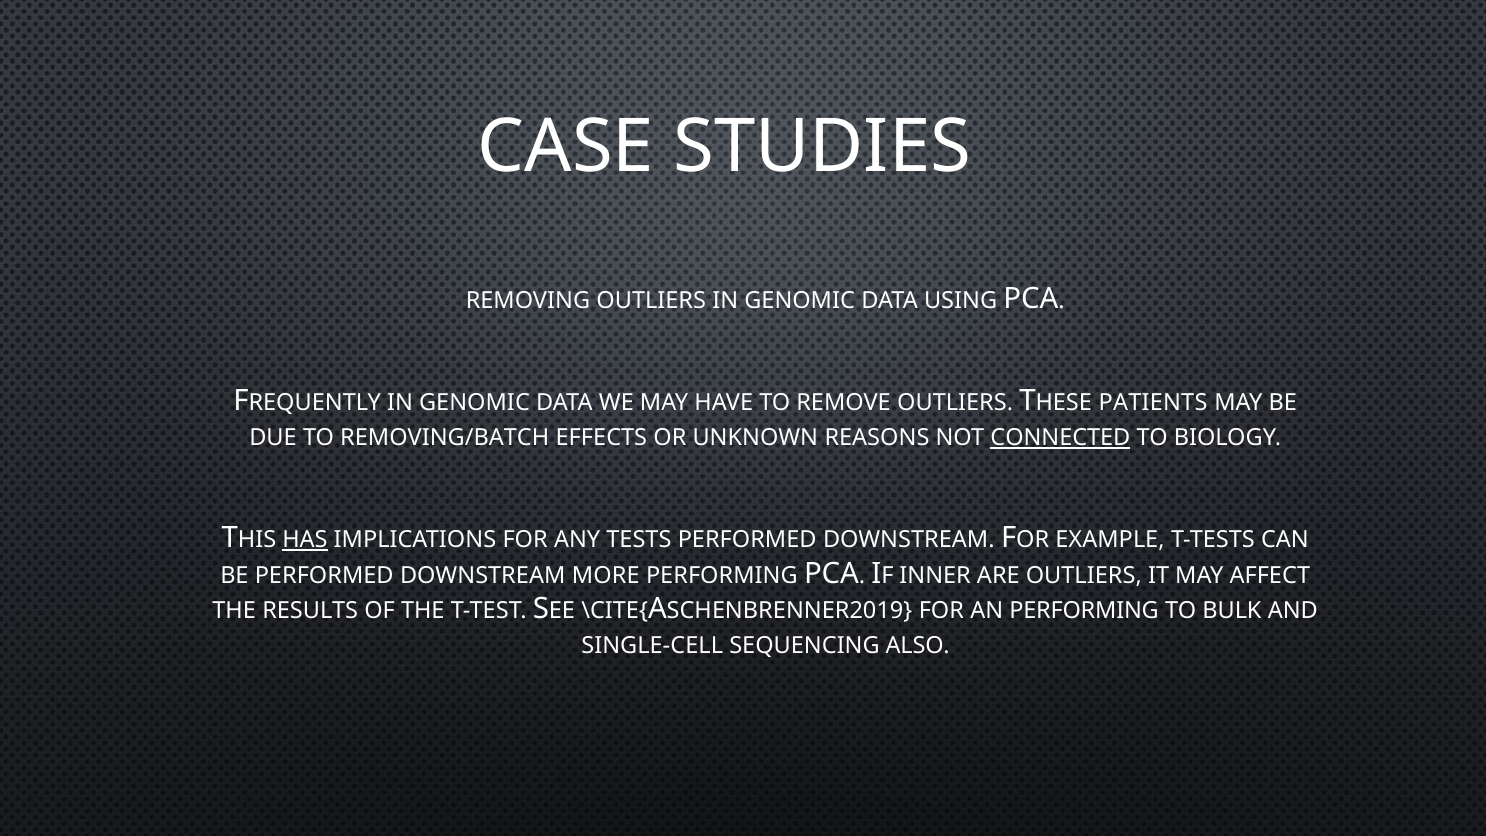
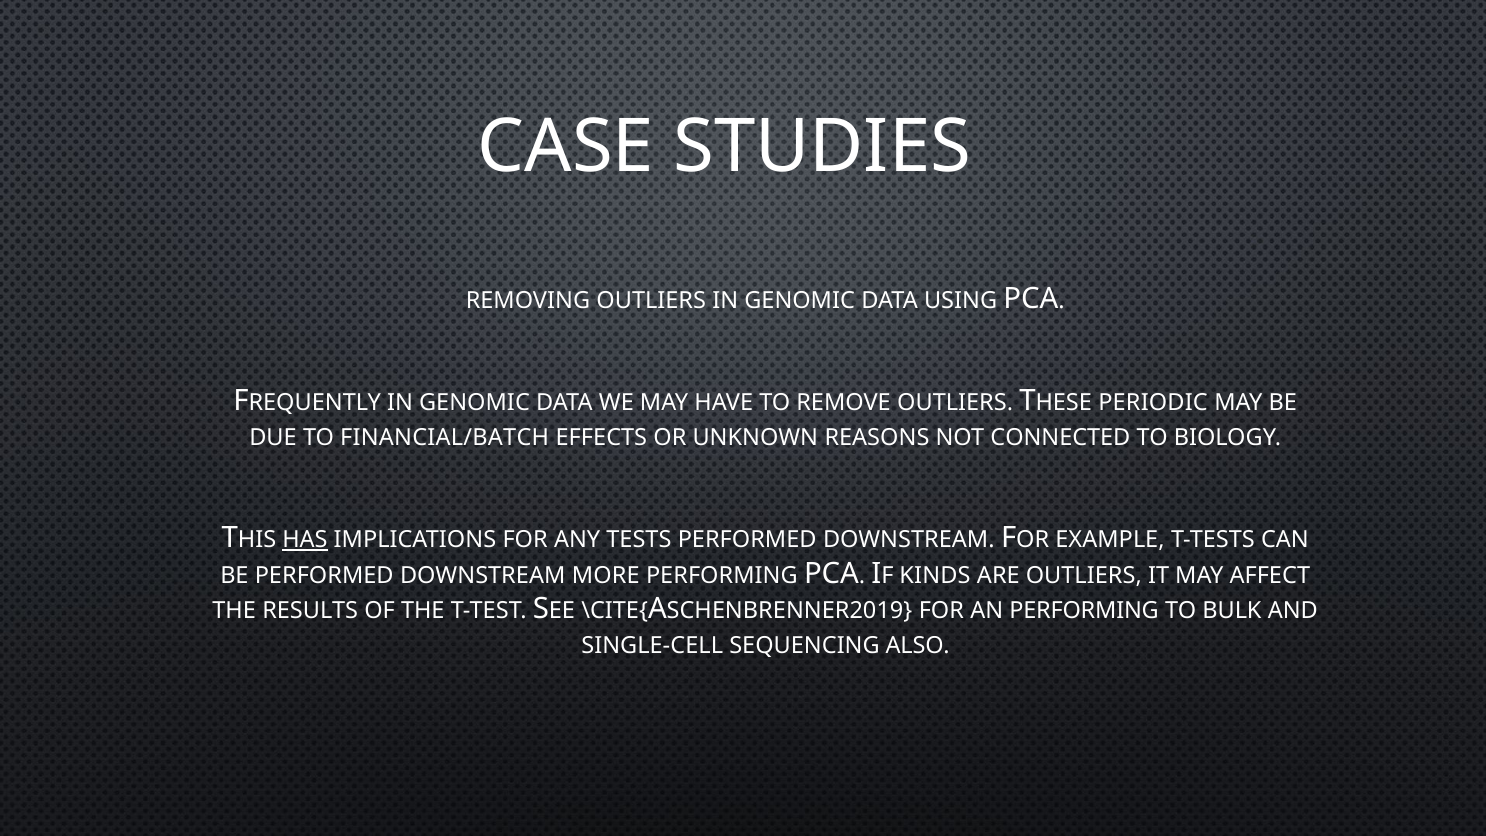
PATIENTS: PATIENTS -> PERIODIC
REMOVING/BATCH: REMOVING/BATCH -> FINANCIAL/BATCH
CONNECTED underline: present -> none
INNER: INNER -> KINDS
